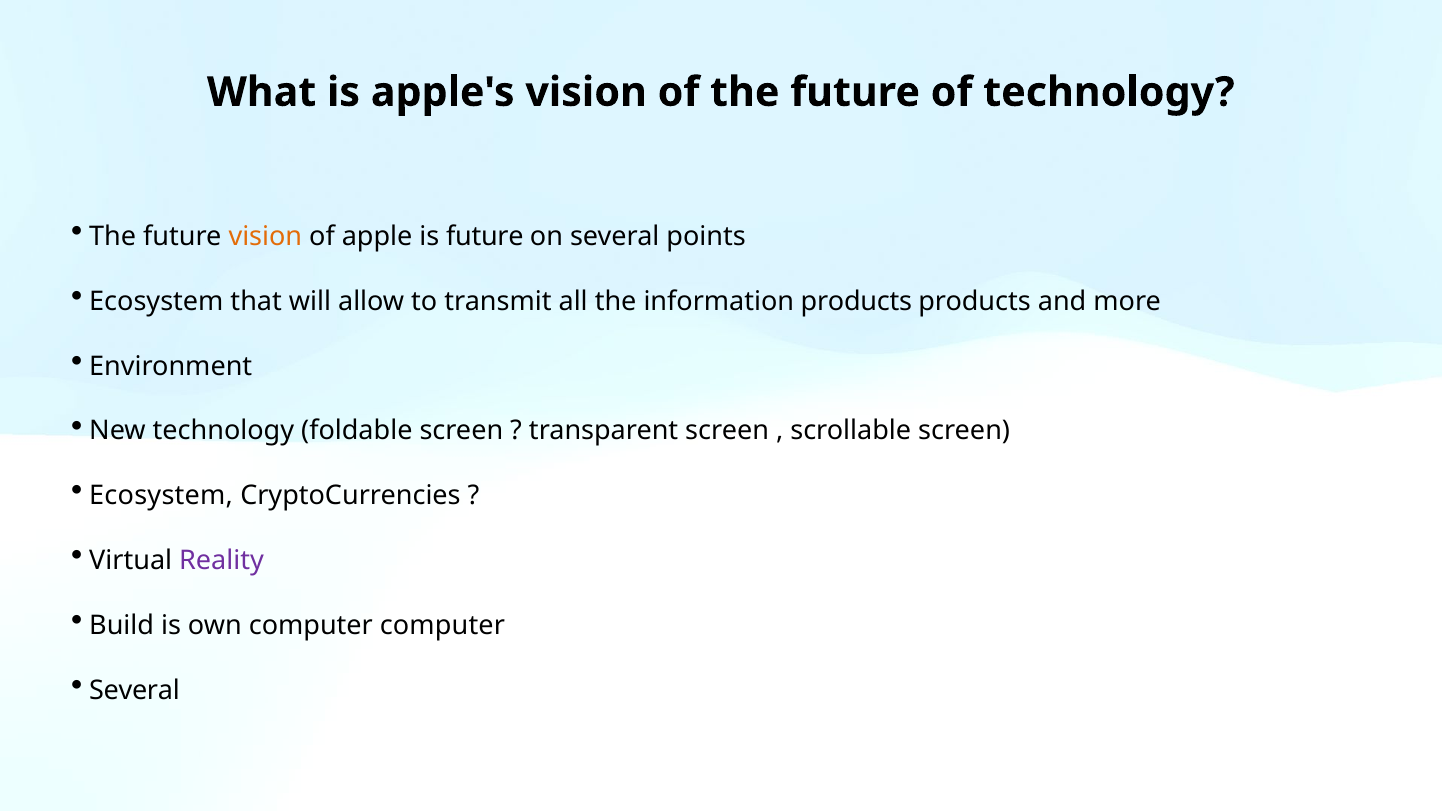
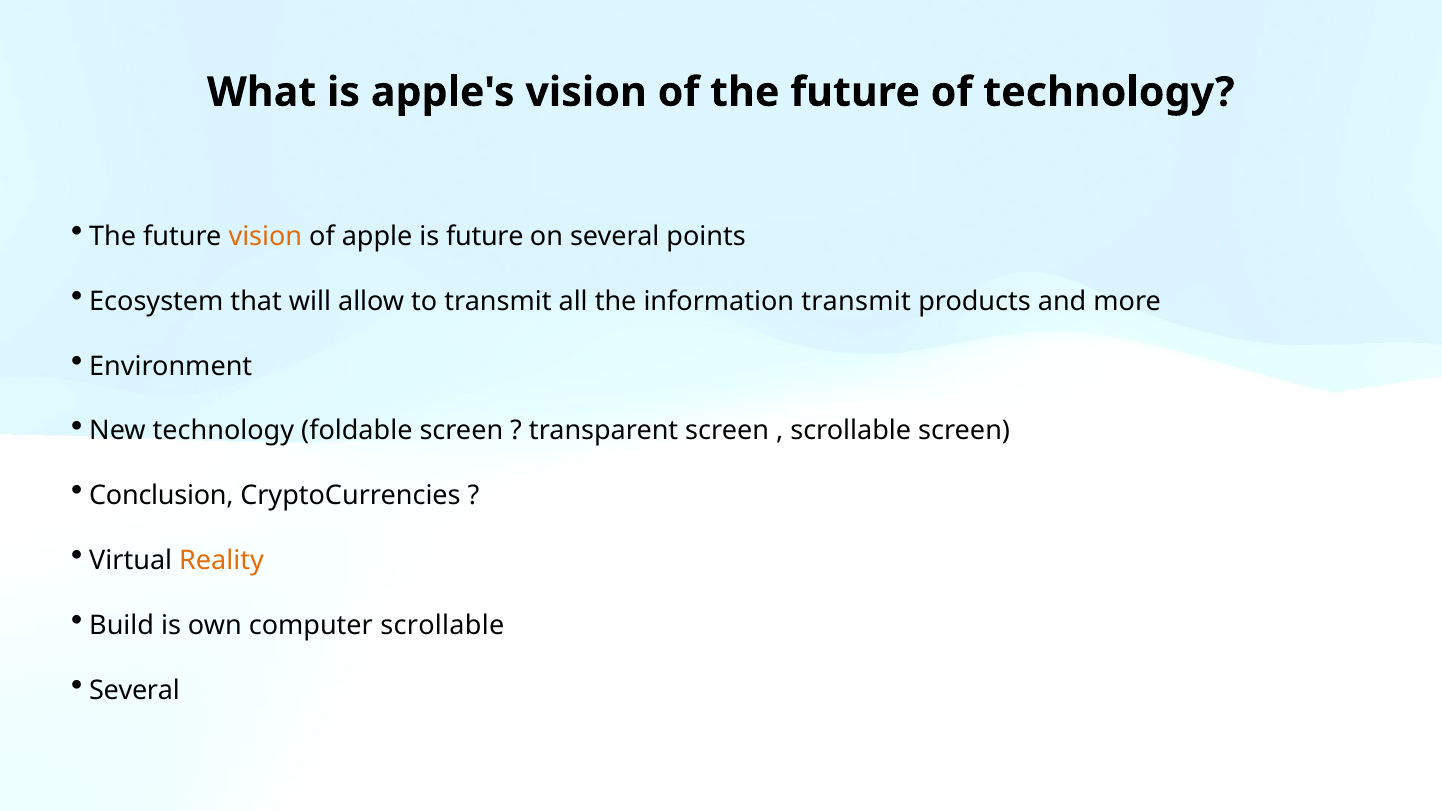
information products: products -> transmit
Ecosystem at (161, 496): Ecosystem -> Conclusion
Reality colour: purple -> orange
computer computer: computer -> scrollable
